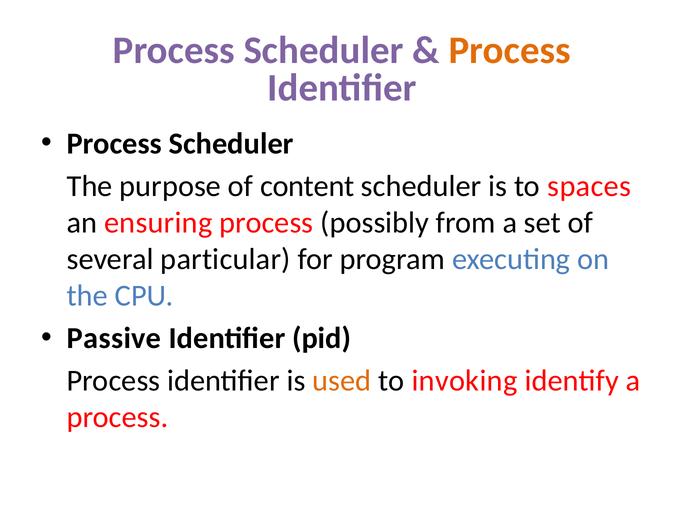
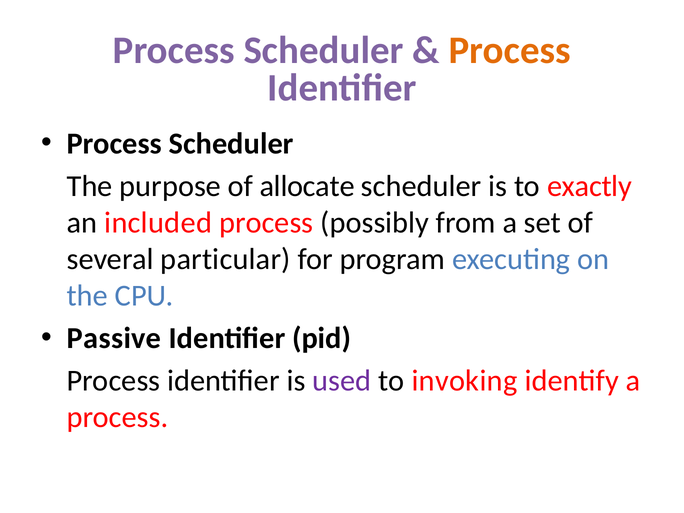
content: content -> allocate
spaces: spaces -> exactly
ensuring: ensuring -> included
used colour: orange -> purple
